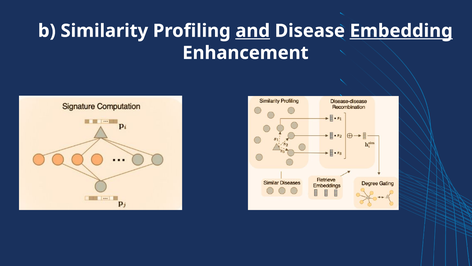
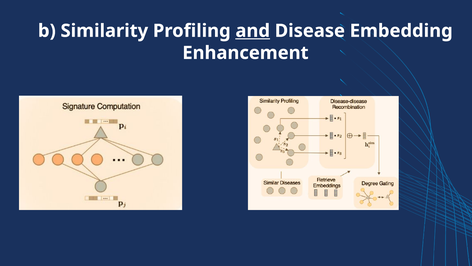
Embedding underline: present -> none
